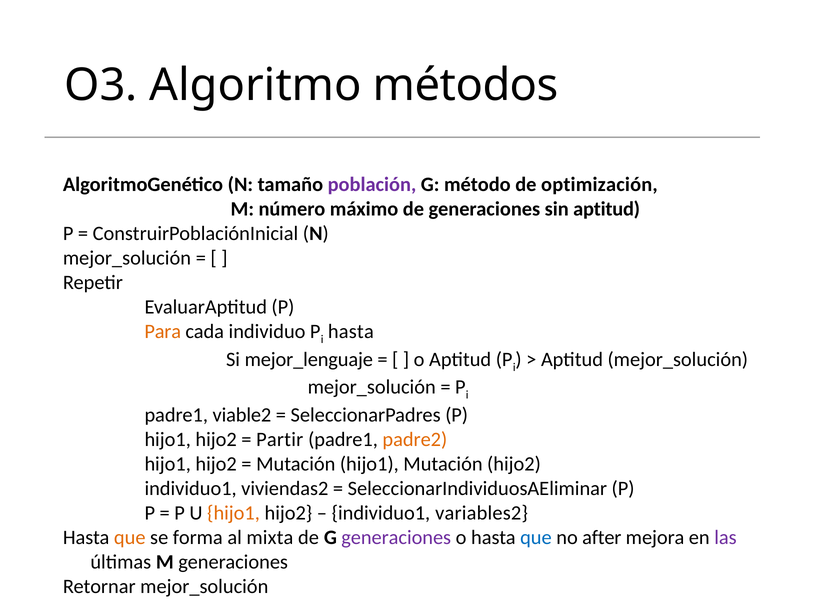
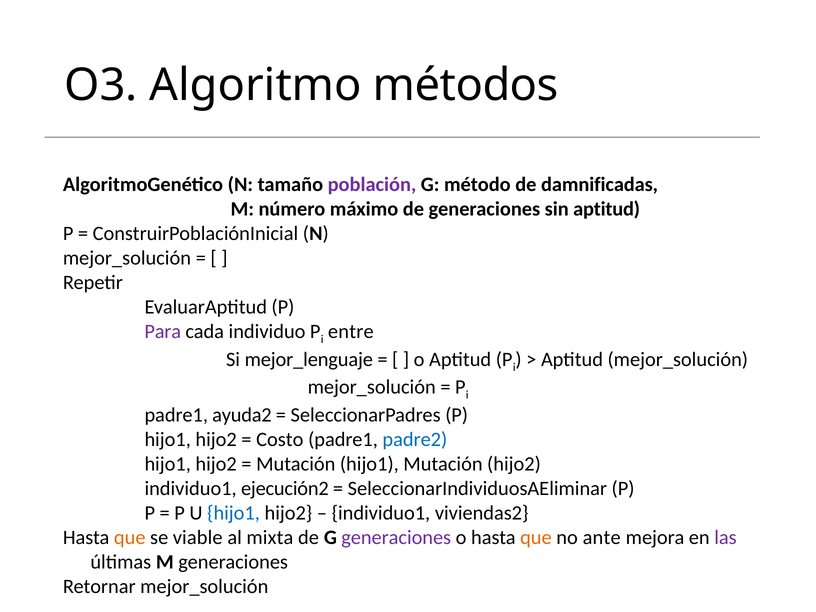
optimización: optimización -> damnificadas
Para colour: orange -> purple
hasta at (351, 331): hasta -> entre
viable2: viable2 -> ayuda2
Partir: Partir -> Costo
padre2 colour: orange -> blue
viviendas2: viviendas2 -> ejecución2
hijo1 at (233, 513) colour: orange -> blue
variables2: variables2 -> viviendas2
forma: forma -> viable
que at (536, 537) colour: blue -> orange
after: after -> ante
